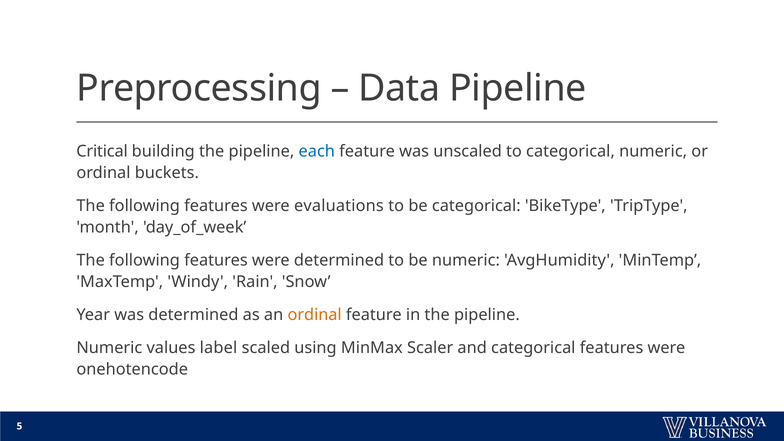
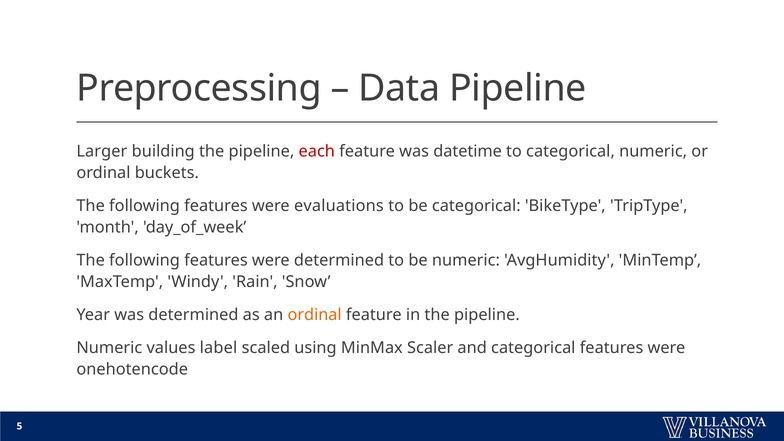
Critical: Critical -> Larger
each colour: blue -> red
unscaled: unscaled -> datetime
